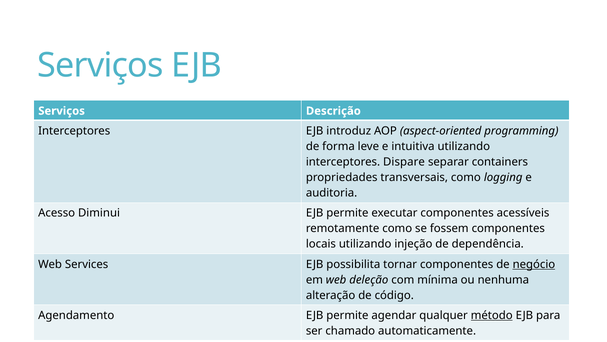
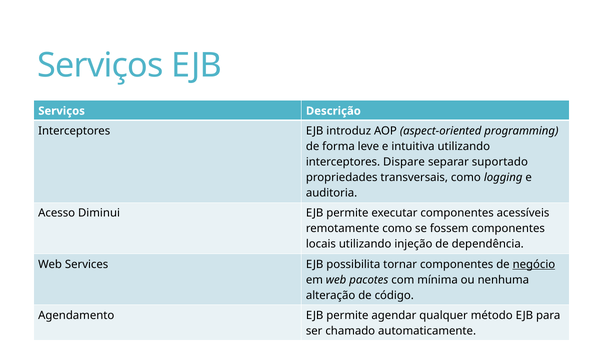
containers: containers -> suportado
deleção: deleção -> pacotes
método underline: present -> none
